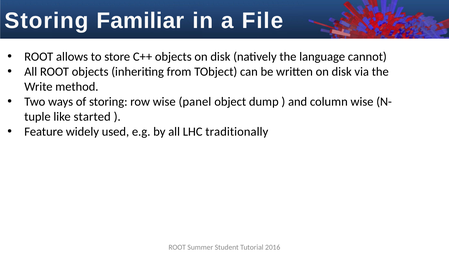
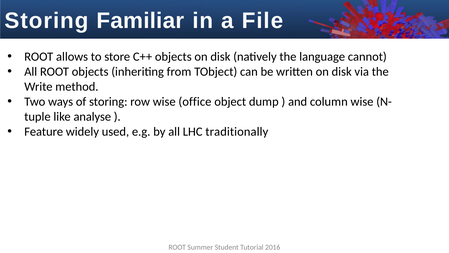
panel: panel -> office
started: started -> analyse
